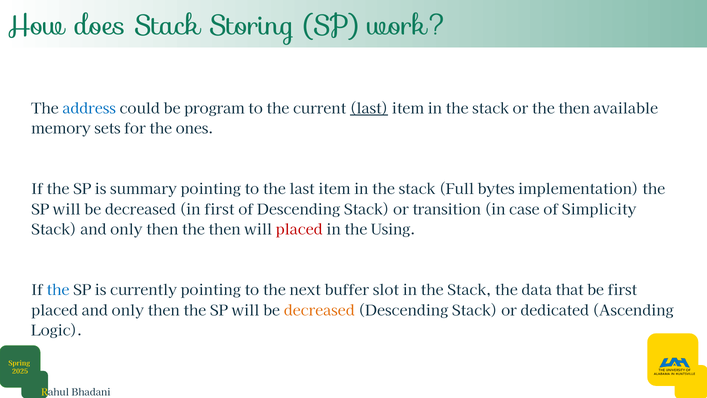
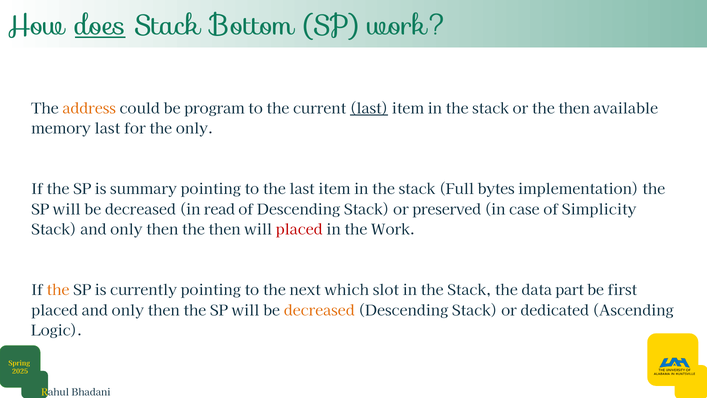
does underline: none -> present
Storing: Storing -> Bottom
address colour: blue -> orange
memory sets: sets -> last
the ones: ones -> only
in first: first -> read
transition: transition -> preserved
the Using: Using -> Work
the at (58, 290) colour: blue -> orange
buffer: buffer -> which
that: that -> part
